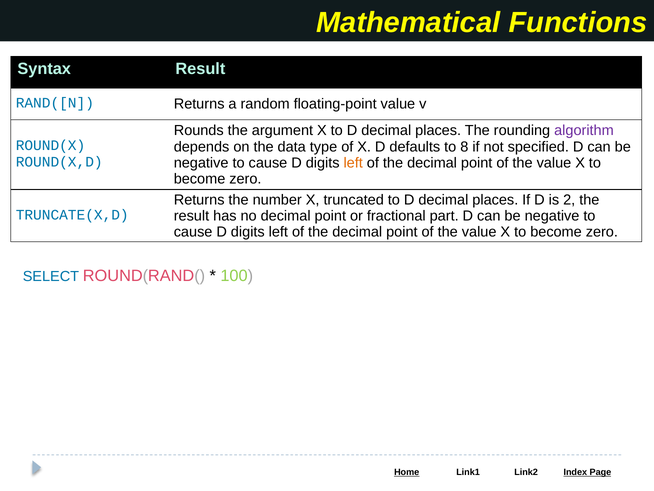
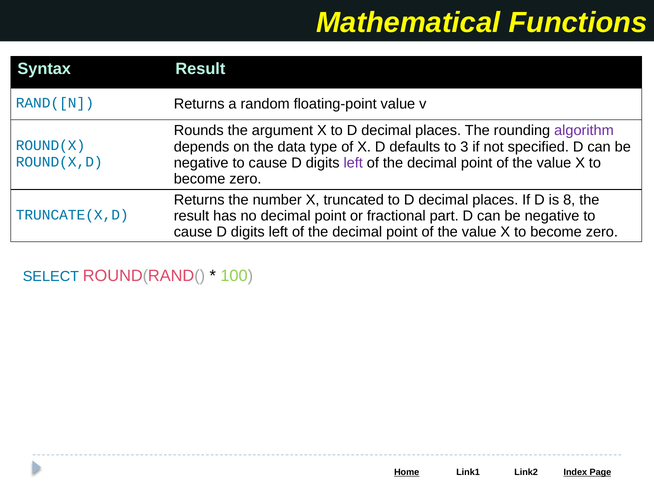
8: 8 -> 3
left at (353, 163) colour: orange -> purple
2: 2 -> 8
